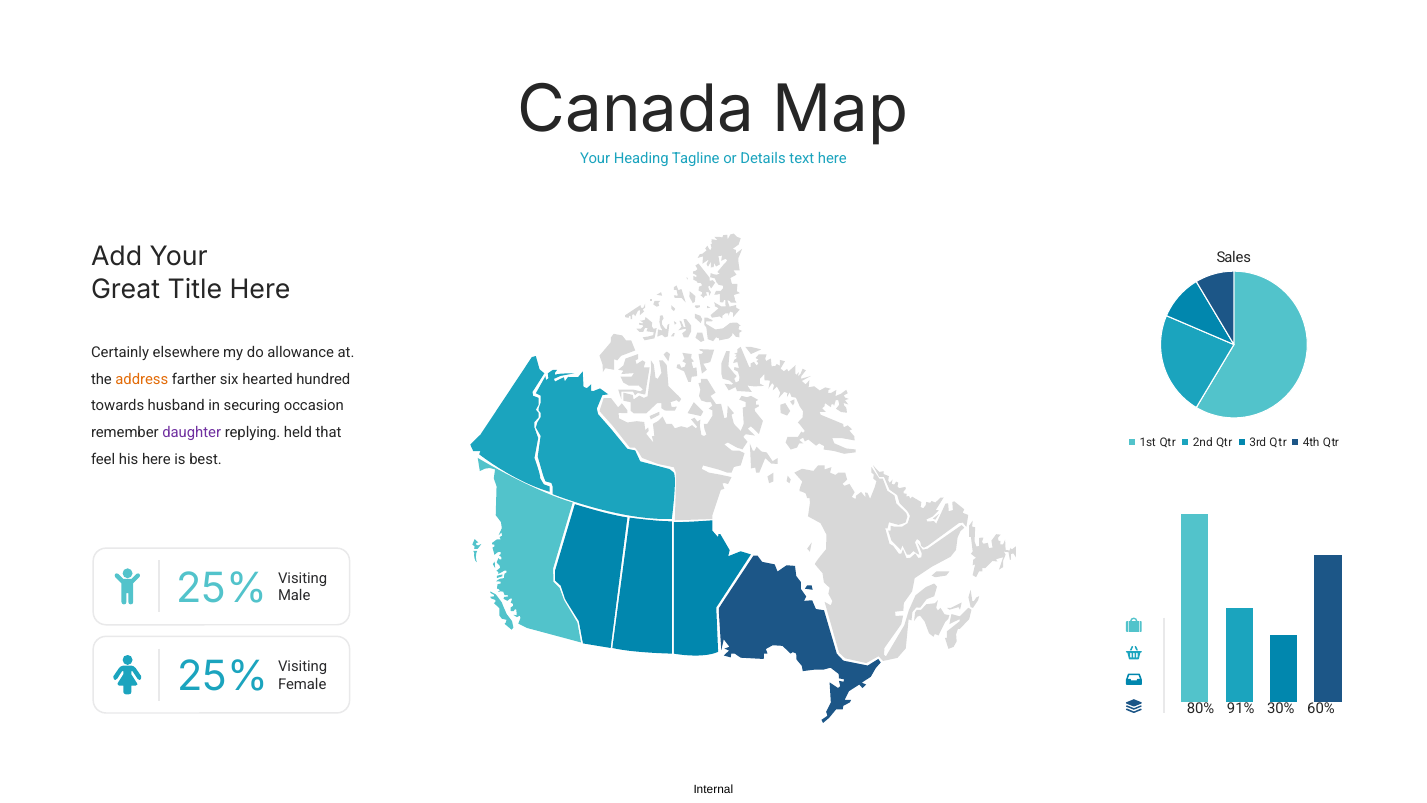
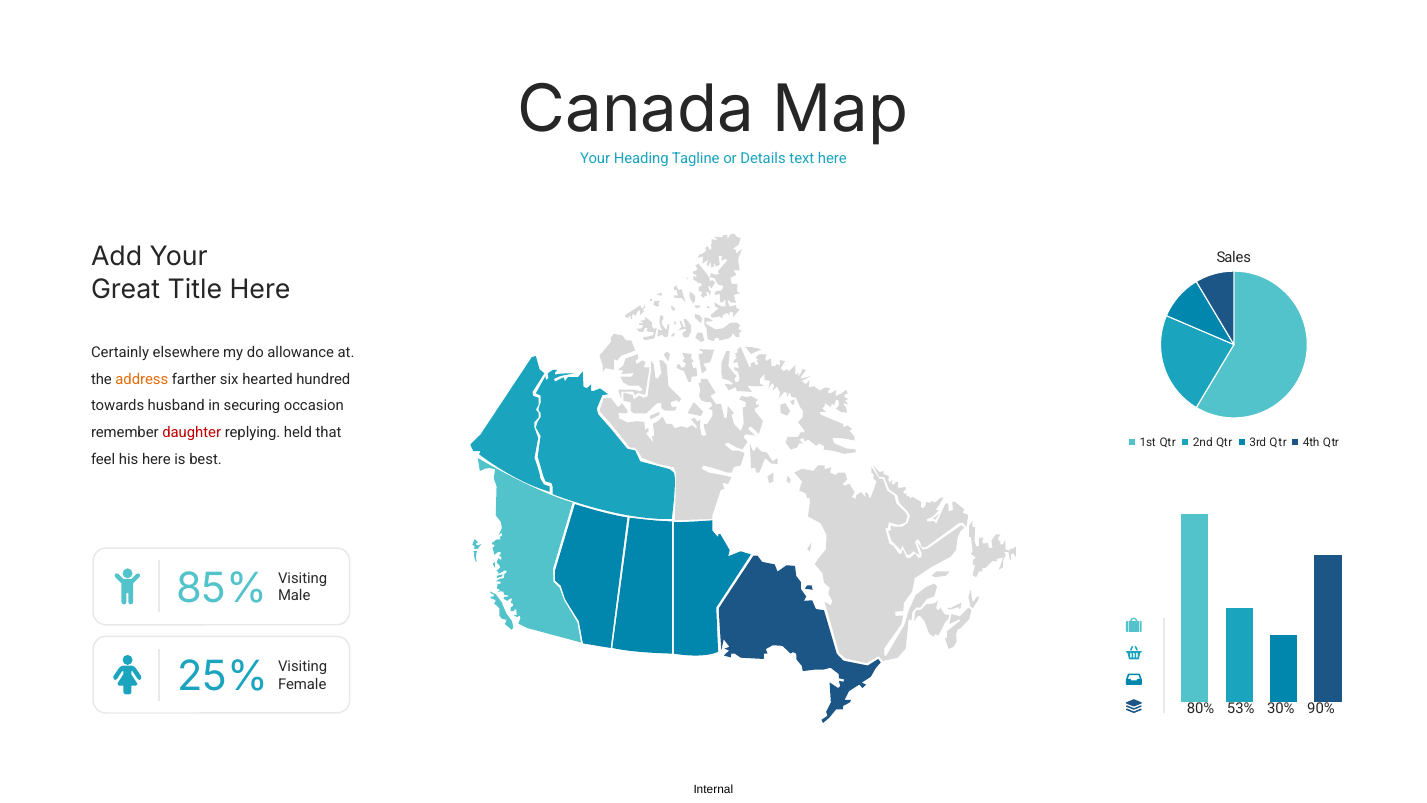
daughter colour: purple -> red
25%: 25% -> 85%
91%: 91% -> 53%
60%: 60% -> 90%
